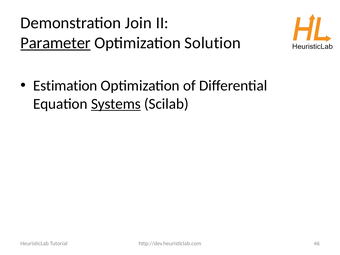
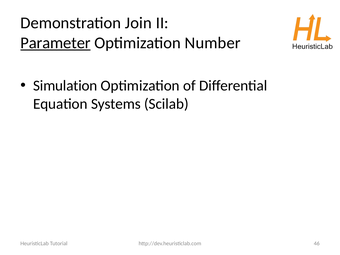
Solution: Solution -> Number
Estimation: Estimation -> Simulation
Systems underline: present -> none
